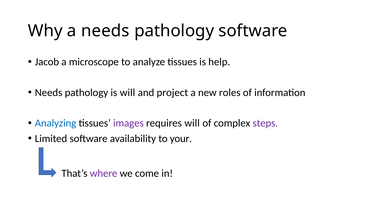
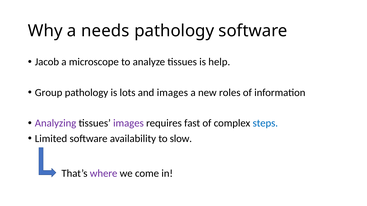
Needs at (49, 93): Needs -> Group
is will: will -> lots
and project: project -> images
Analyzing colour: blue -> purple
requires will: will -> fast
steps colour: purple -> blue
your: your -> slow
